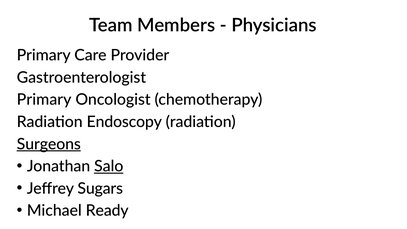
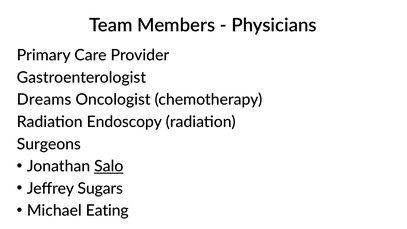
Primary at (44, 100): Primary -> Dreams
Surgeons underline: present -> none
Ready: Ready -> Eating
